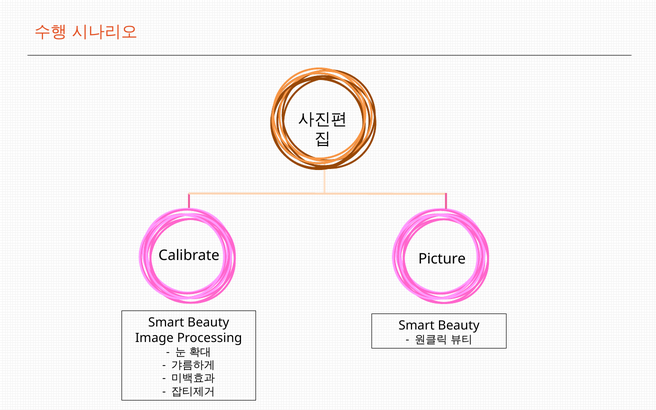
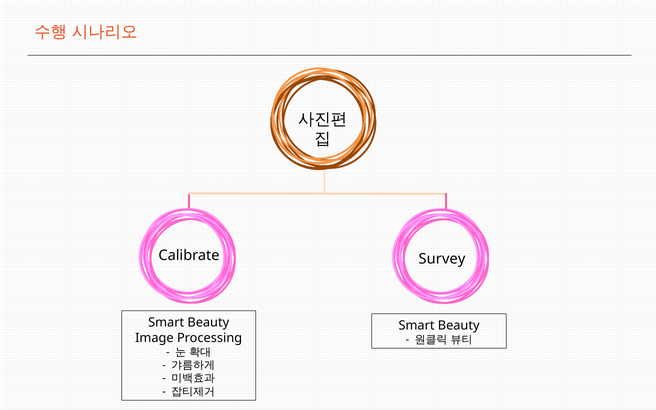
Picture: Picture -> Survey
